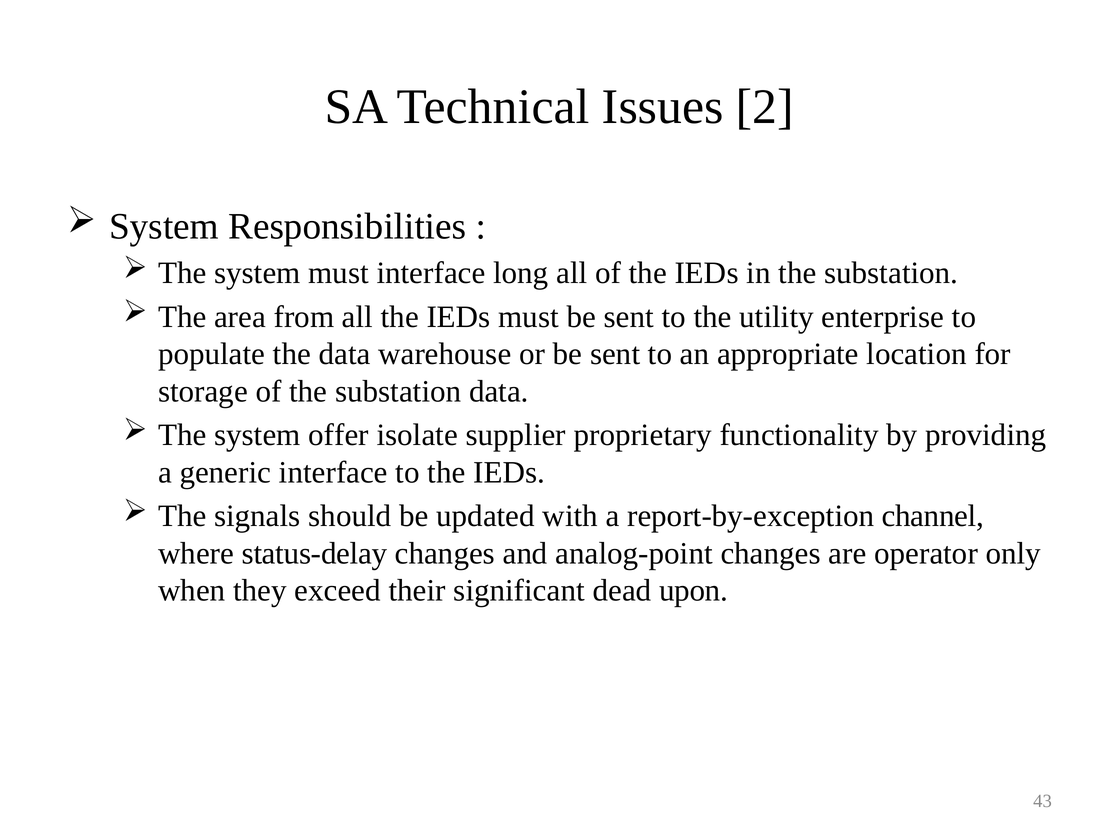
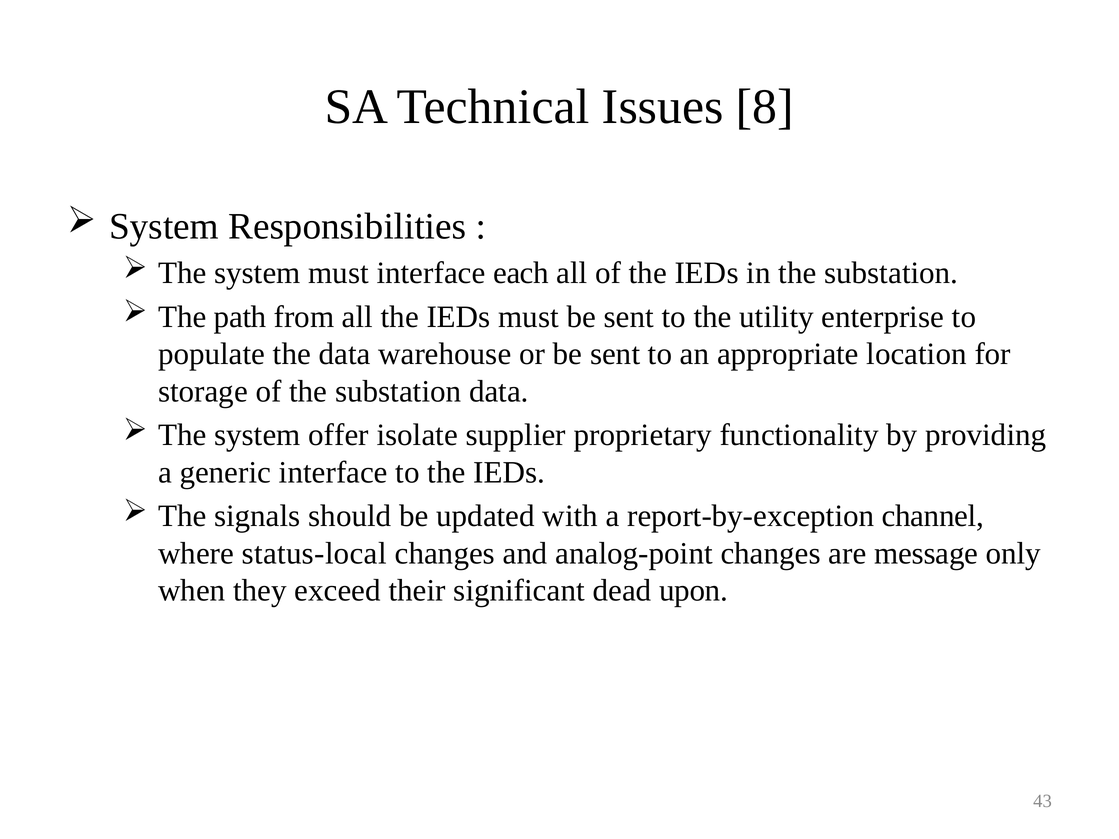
2: 2 -> 8
long: long -> each
area: area -> path
status-delay: status-delay -> status-local
operator: operator -> message
